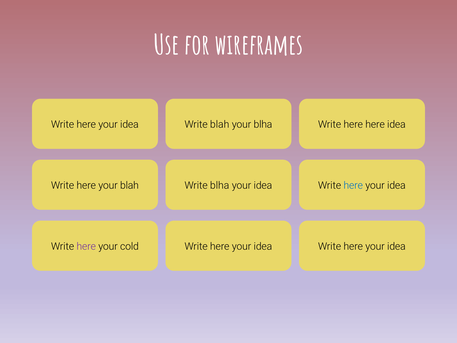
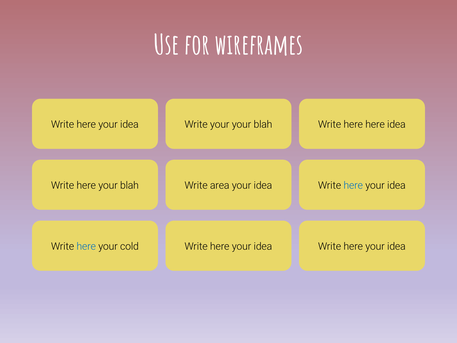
Write blah: blah -> your
blha at (263, 124): blha -> blah
Write blha: blha -> area
here at (86, 246) colour: purple -> blue
